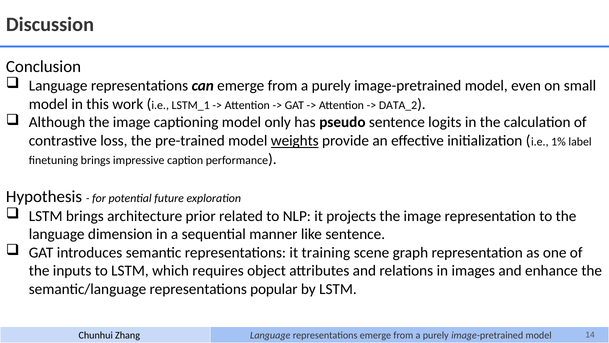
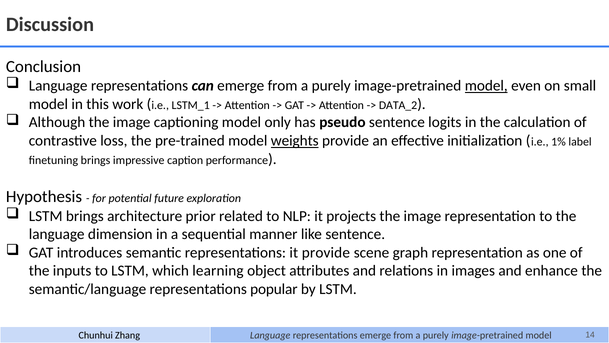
model at (486, 86) underline: none -> present
it training: training -> provide
requires: requires -> learning
